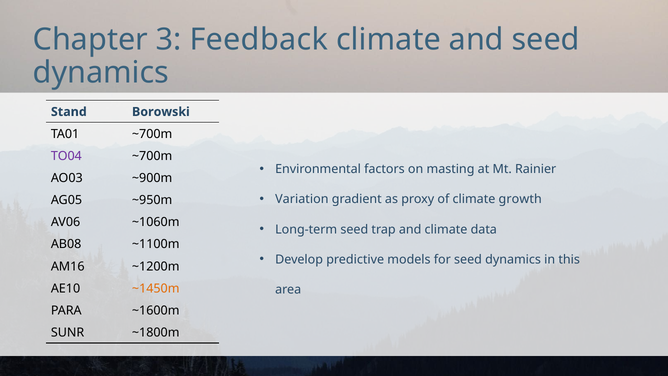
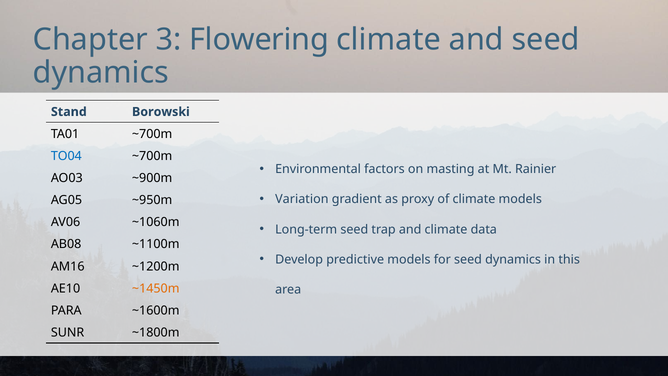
Feedback: Feedback -> Flowering
TO04 colour: purple -> blue
climate growth: growth -> models
